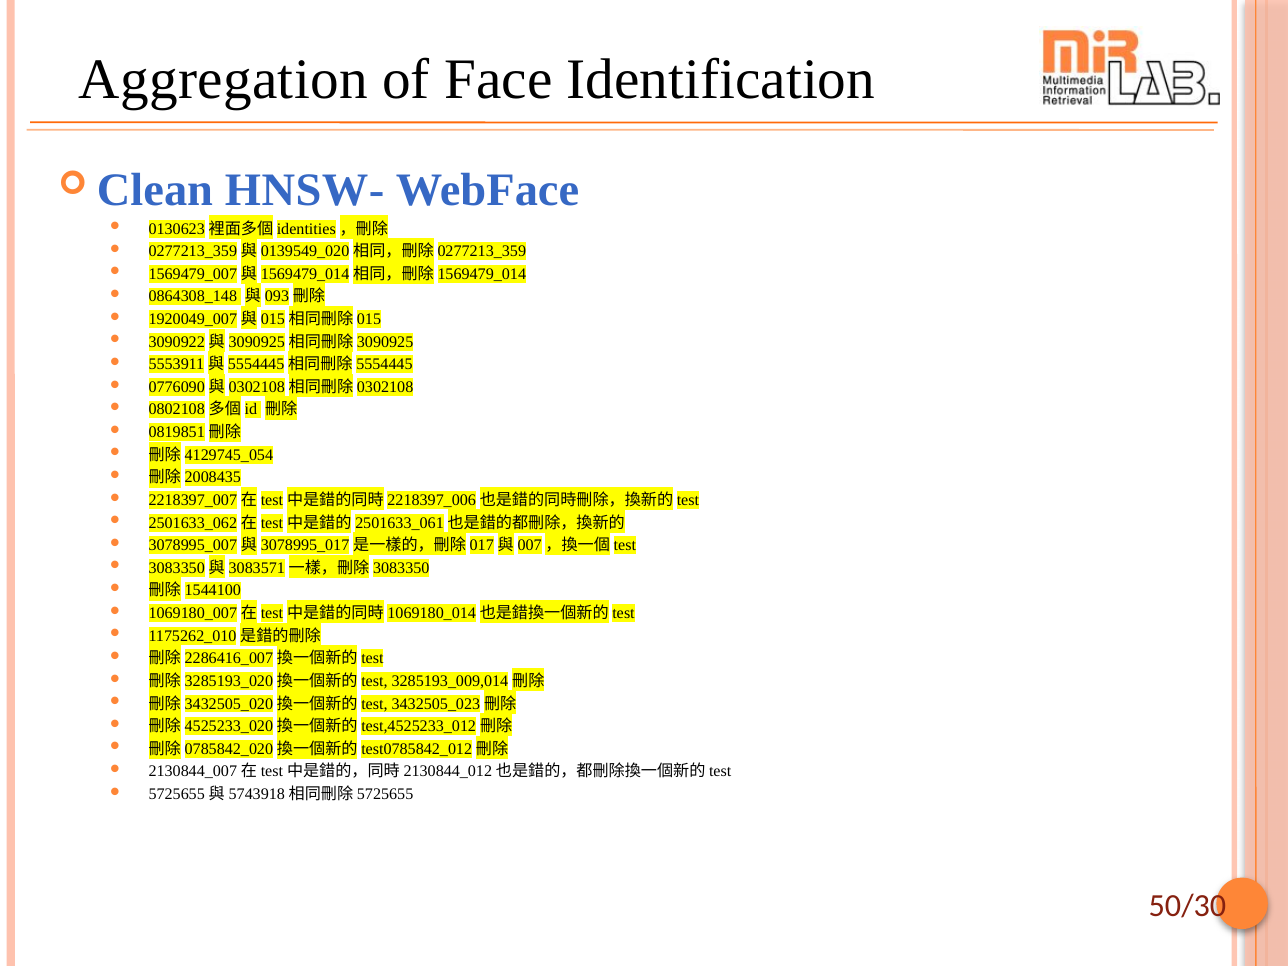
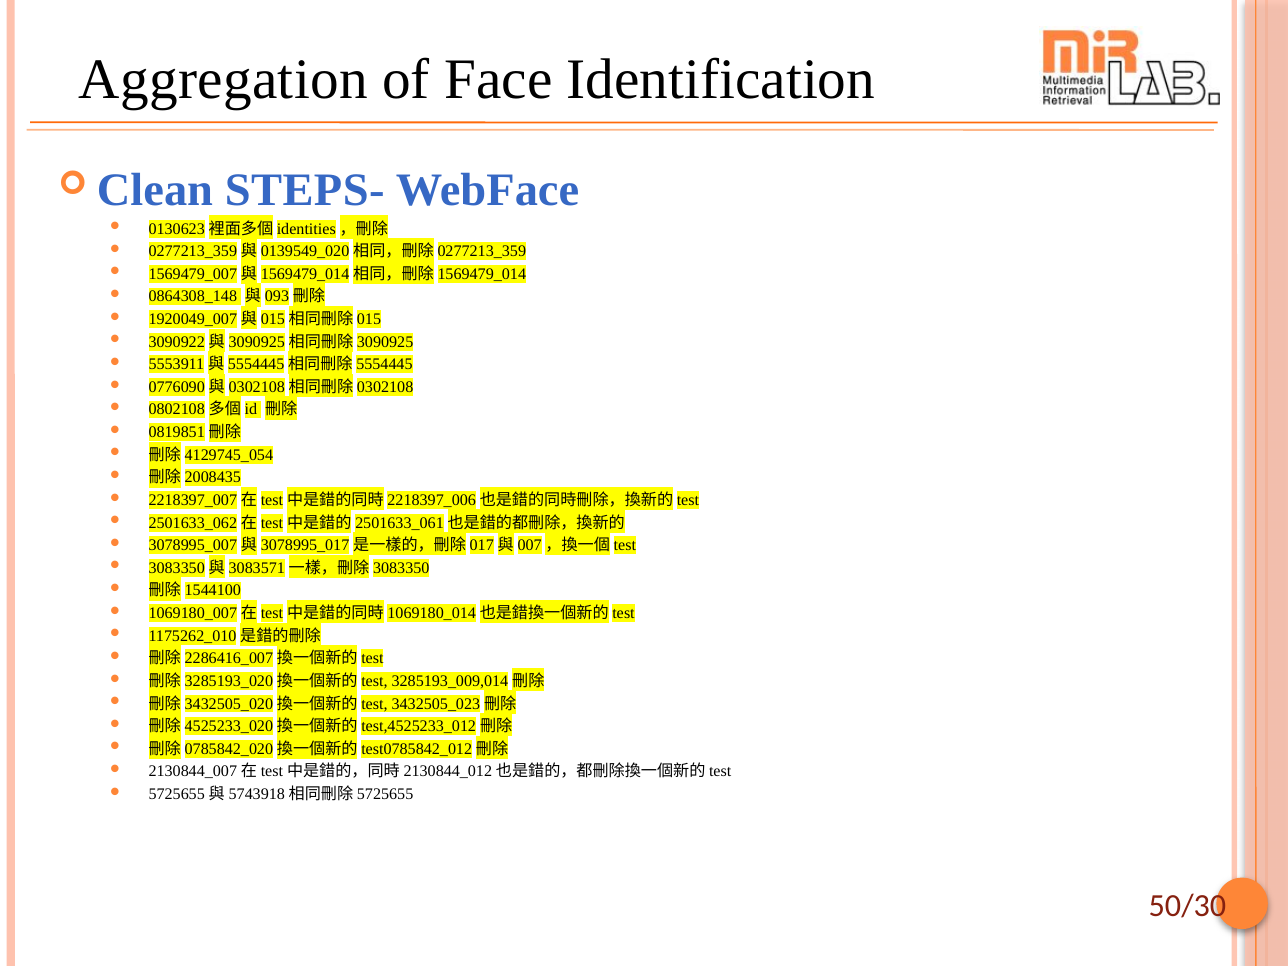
HNSW-: HNSW- -> STEPS-
